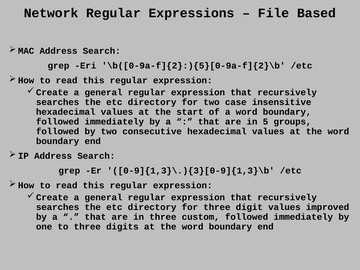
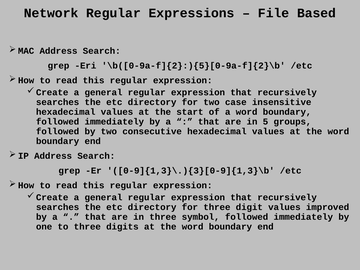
custom: custom -> symbol
